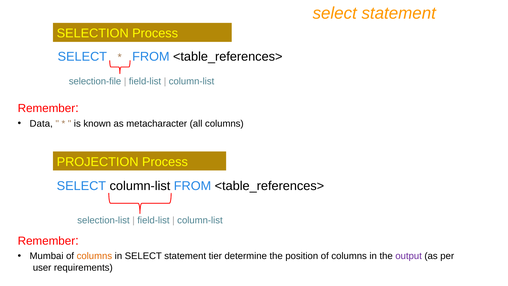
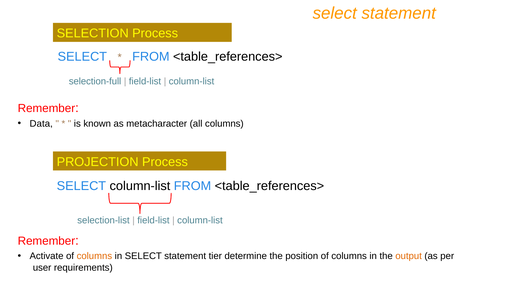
selection-file: selection-file -> selection-full
Mumbai: Mumbai -> Activate
output colour: purple -> orange
